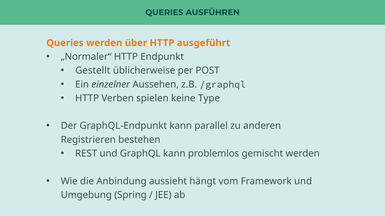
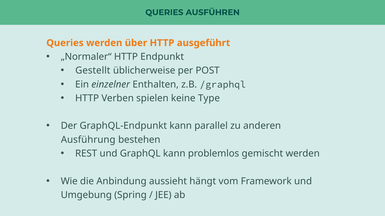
Aussehen: Aussehen -> Enthalten
Registrieren: Registrieren -> Ausführung
